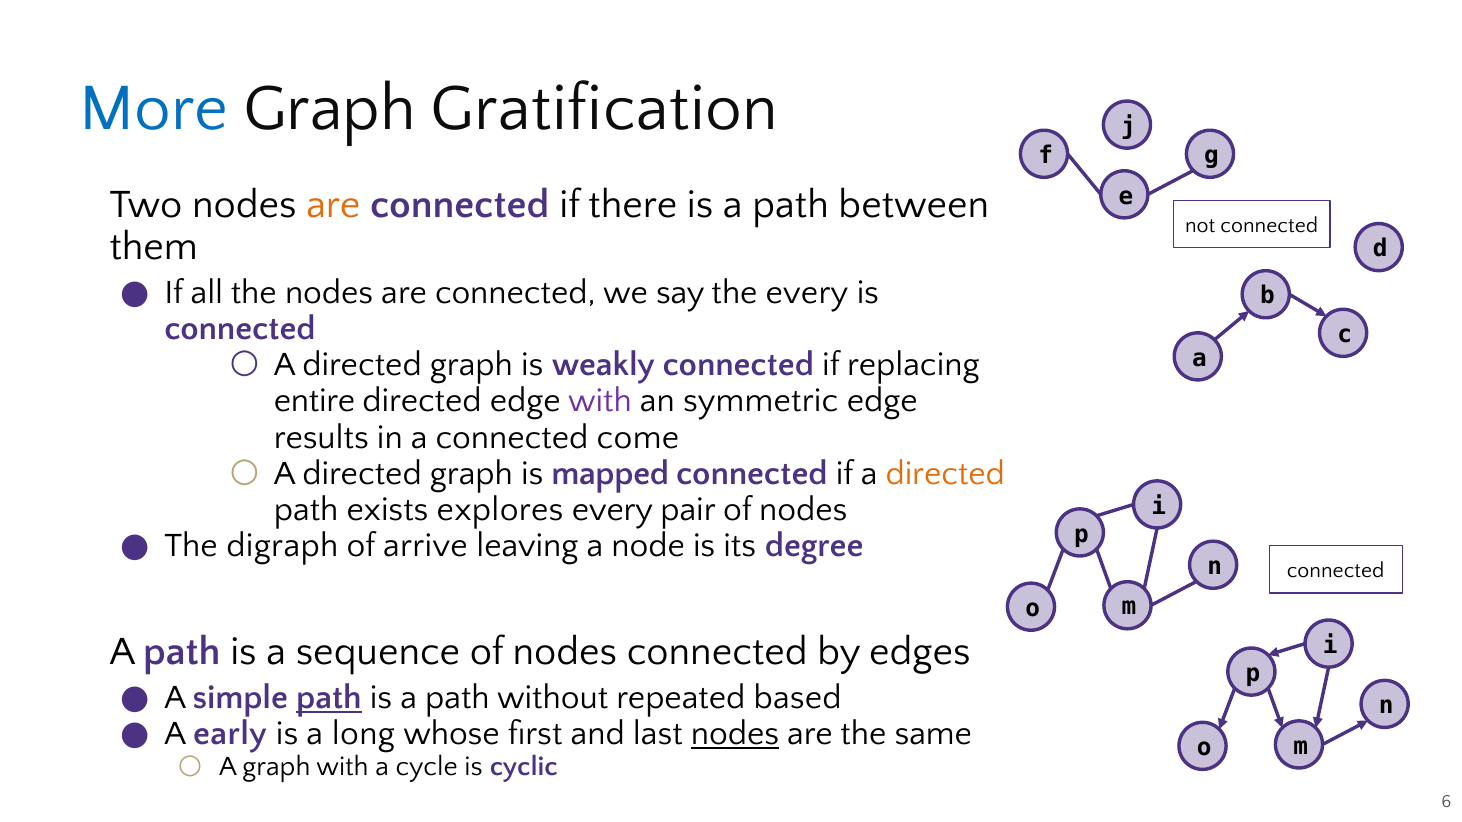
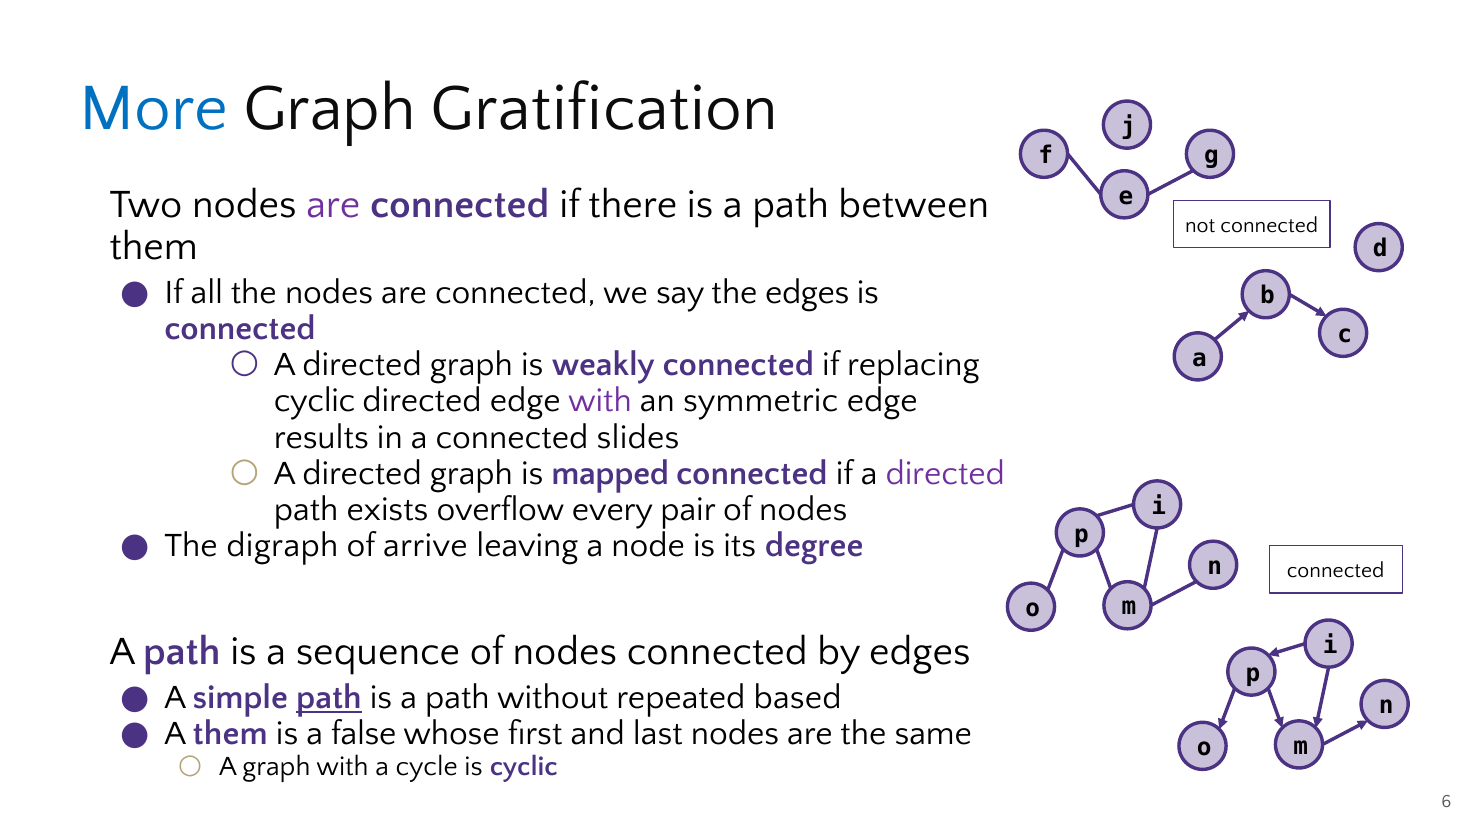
are at (333, 204) colour: orange -> purple
the every: every -> edges
entire at (315, 401): entire -> cyclic
come: come -> slides
directed at (945, 473) colour: orange -> purple
explores: explores -> overflow
A early: early -> them
long: long -> false
nodes at (735, 734) underline: present -> none
